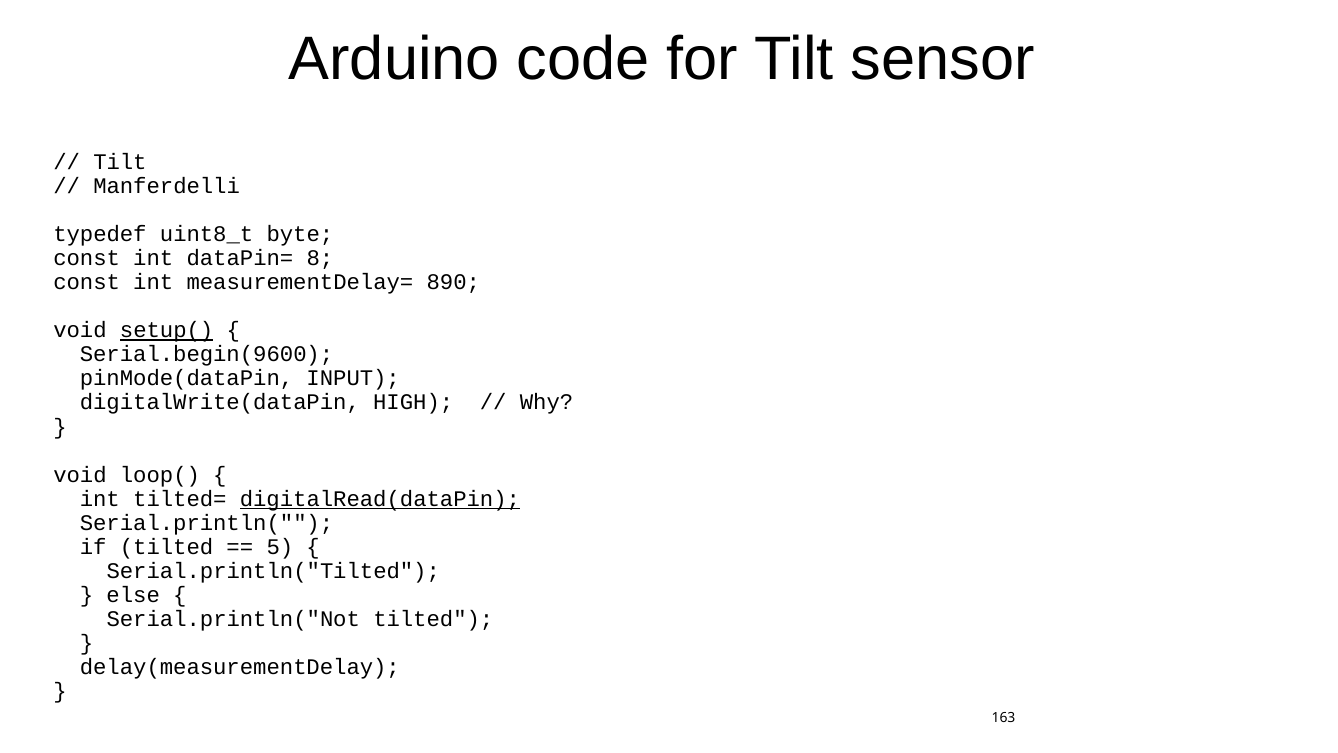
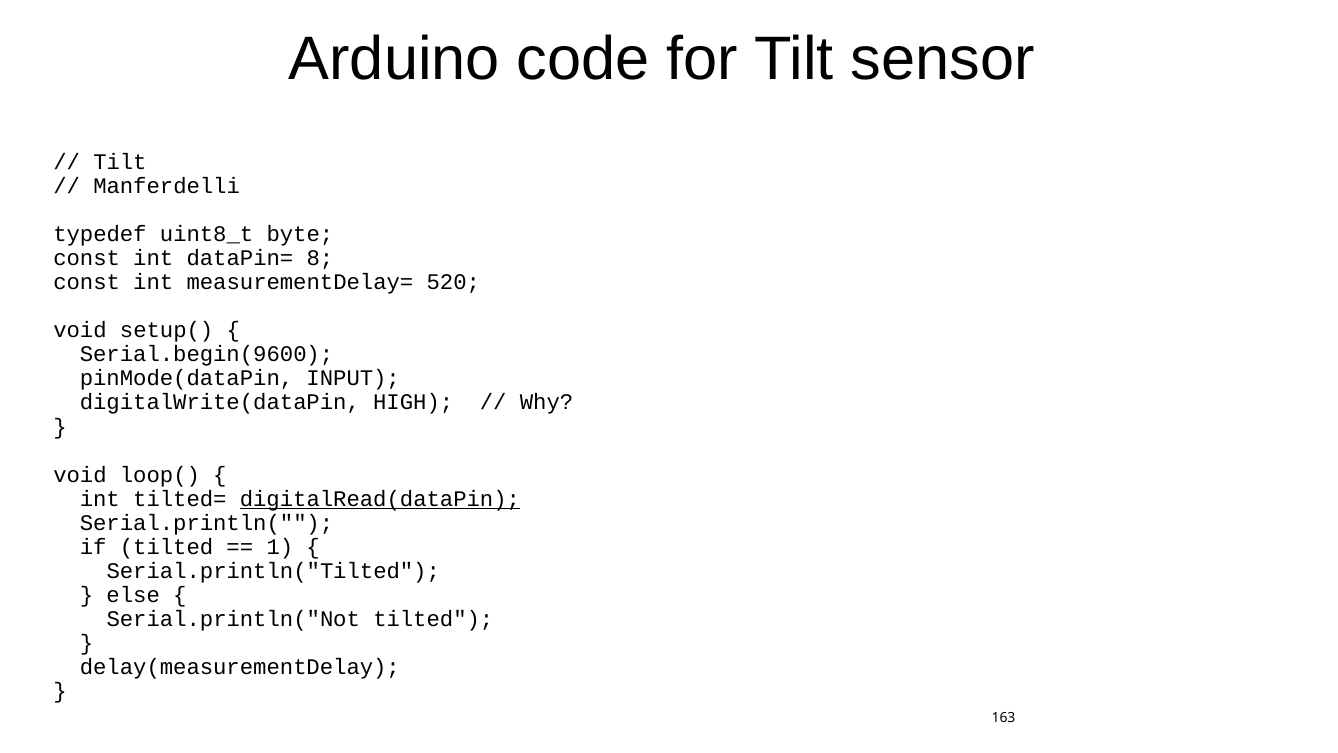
890: 890 -> 520
setup( underline: present -> none
5: 5 -> 1
